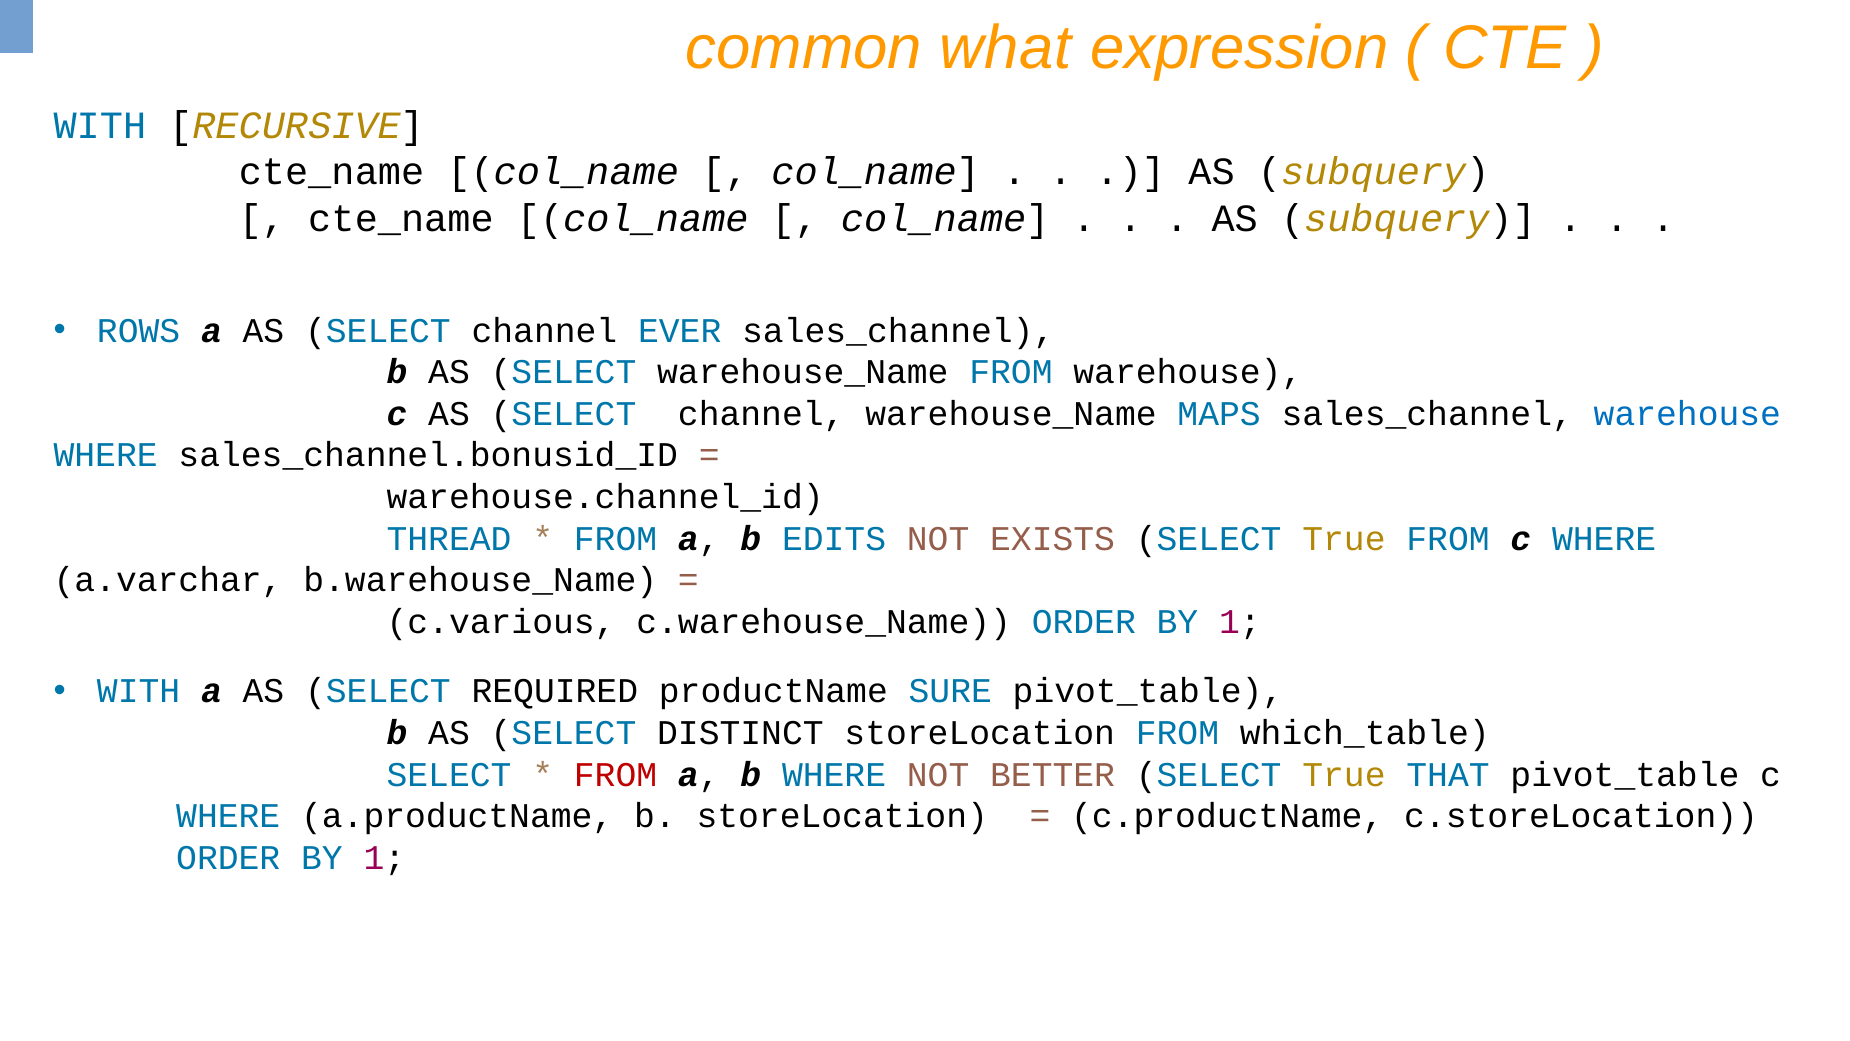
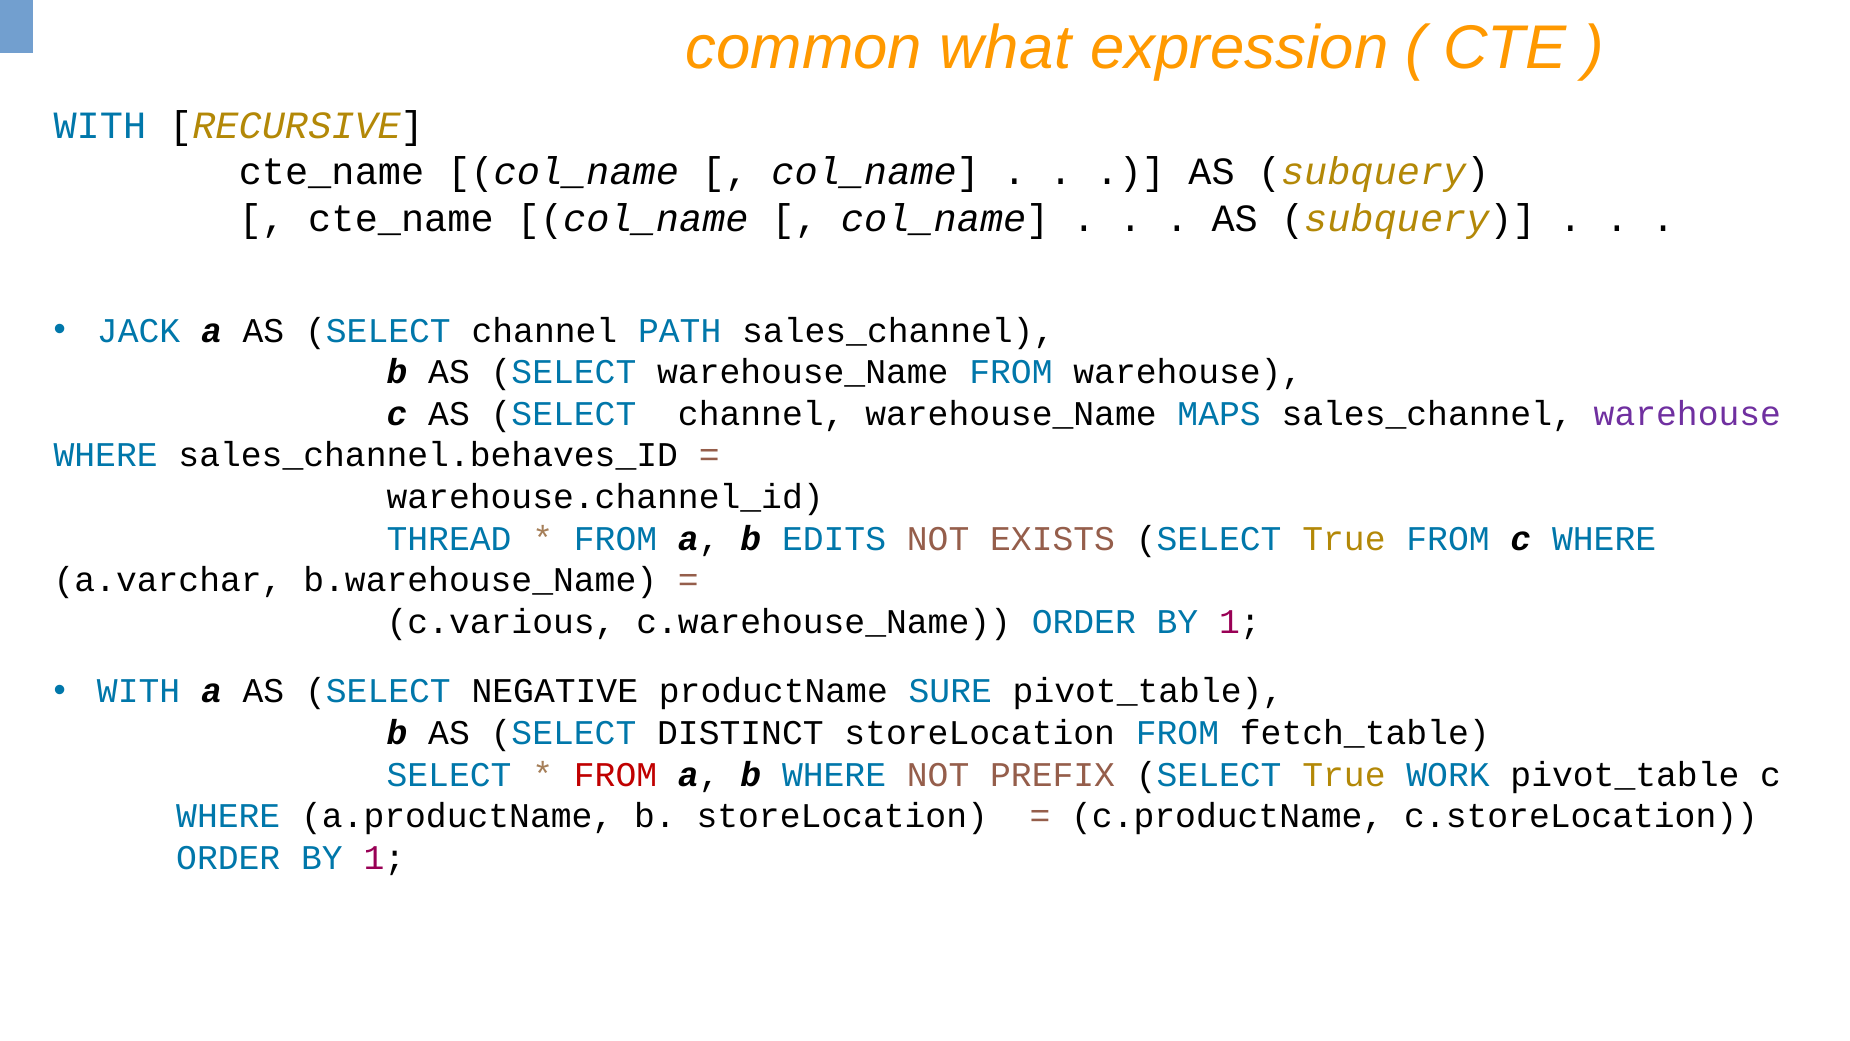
ROWS: ROWS -> JACK
EVER: EVER -> PATH
warehouse at (1687, 414) colour: blue -> purple
sales_channel.bonusid_ID: sales_channel.bonusid_ID -> sales_channel.behaves_ID
REQUIRED: REQUIRED -> NEGATIVE
which_table: which_table -> fetch_table
BETTER: BETTER -> PREFIX
THAT: THAT -> WORK
